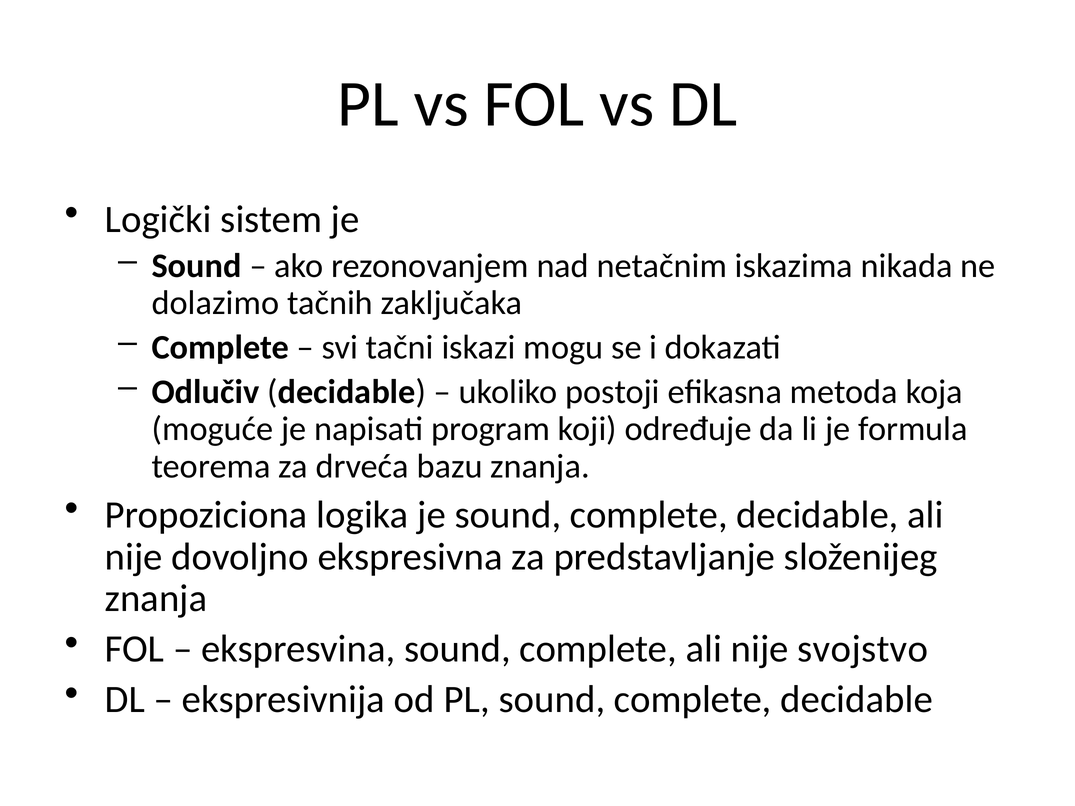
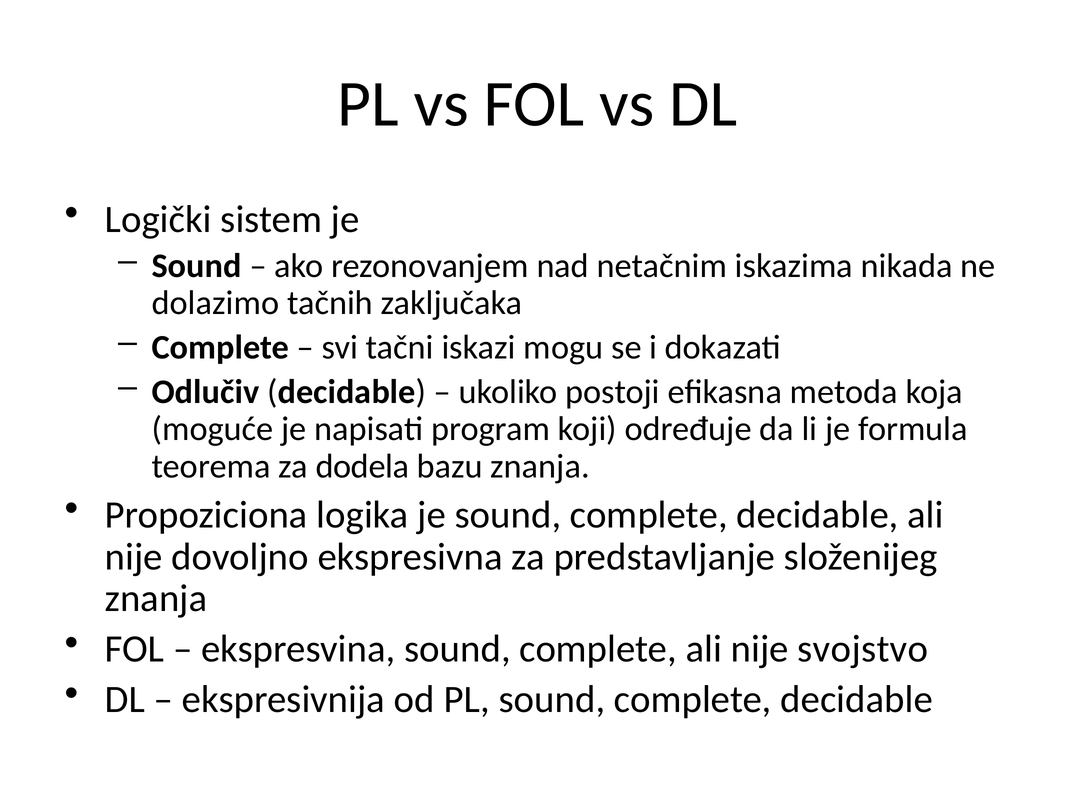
drveća: drveća -> dodela
